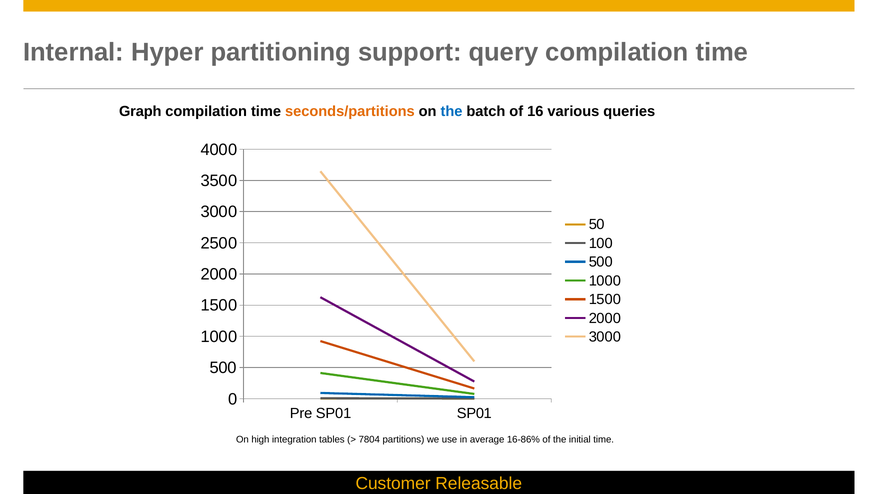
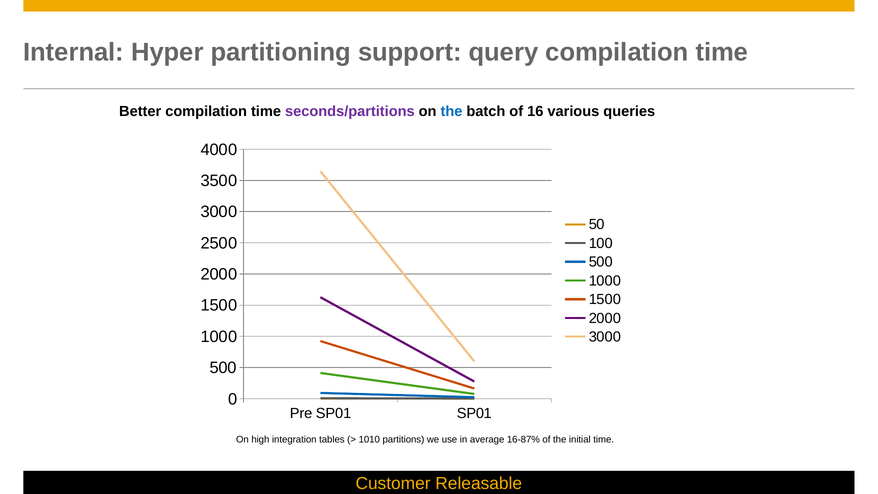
Graph: Graph -> Better
seconds/partitions colour: orange -> purple
7804: 7804 -> 1010
16-86%: 16-86% -> 16-87%
